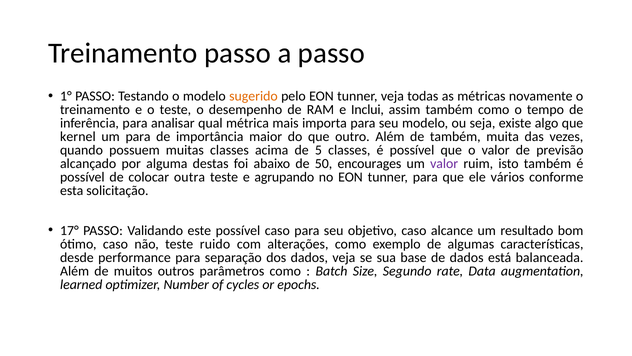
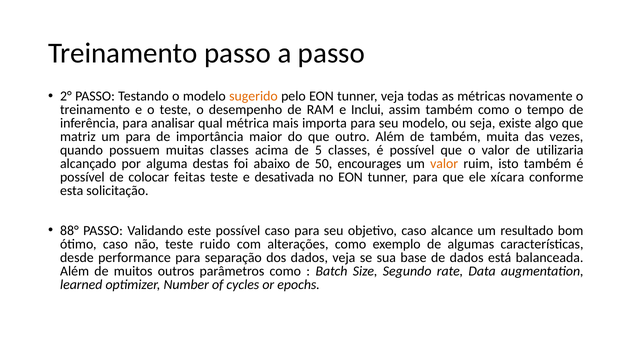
1°: 1° -> 2°
kernel: kernel -> matriz
previsão: previsão -> utilizaria
valor at (444, 163) colour: purple -> orange
outra: outra -> feitas
agrupando: agrupando -> desativada
vários: vários -> xícara
17°: 17° -> 88°
